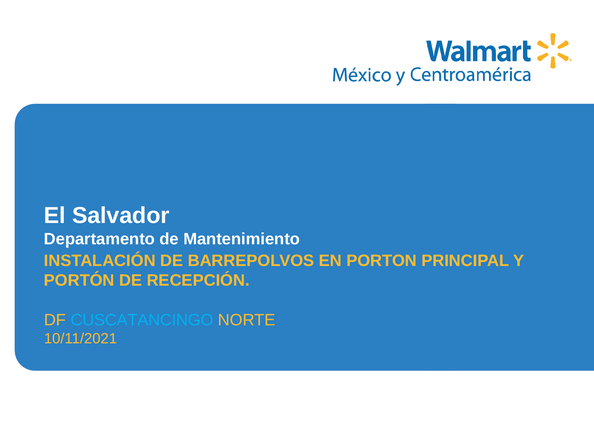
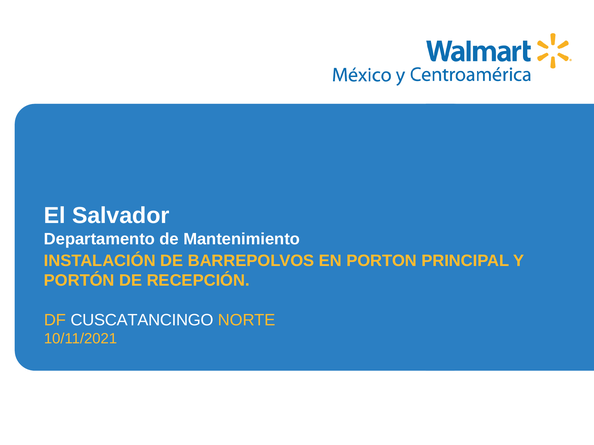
CUSCATANCINGO colour: light blue -> white
